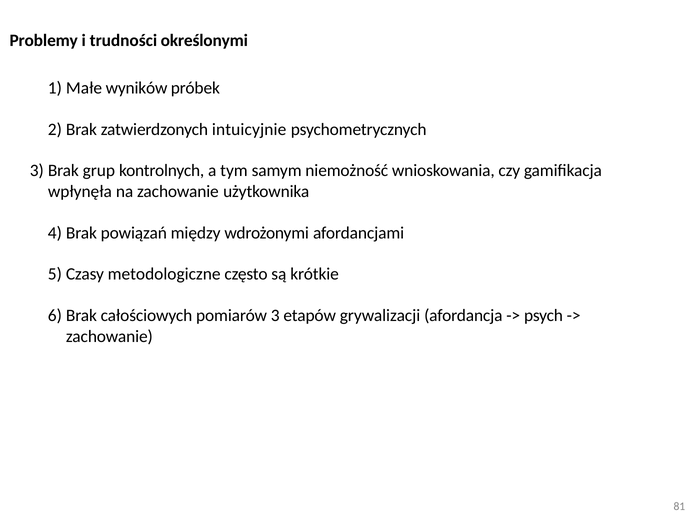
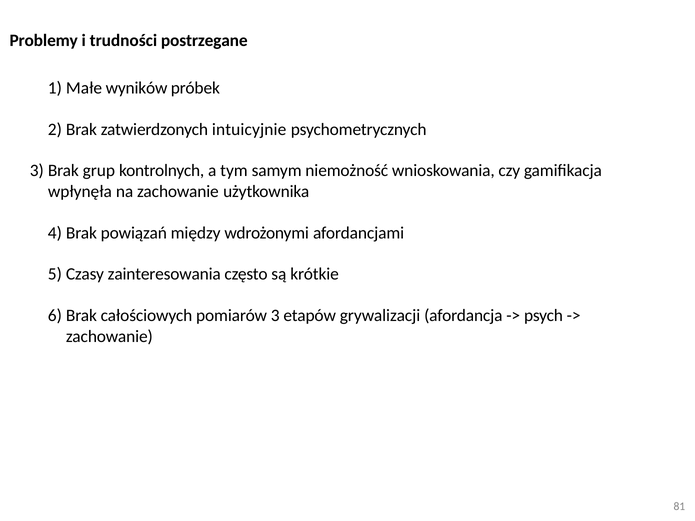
określonymi: określonymi -> postrzegane
metodologiczne: metodologiczne -> zainteresowania
